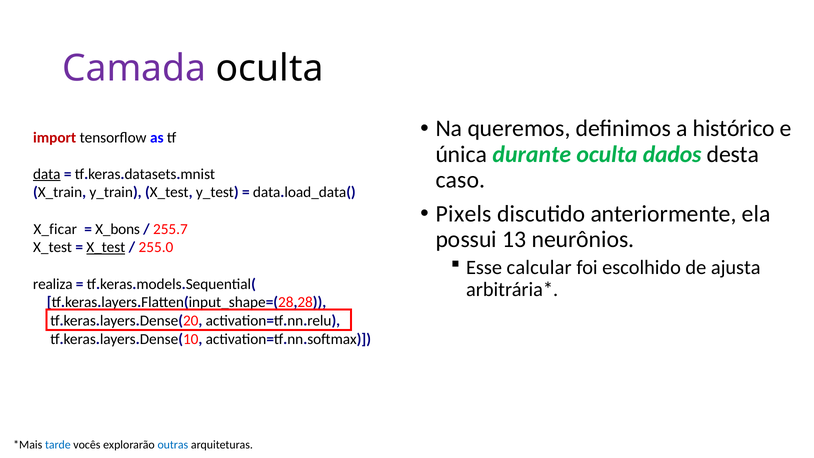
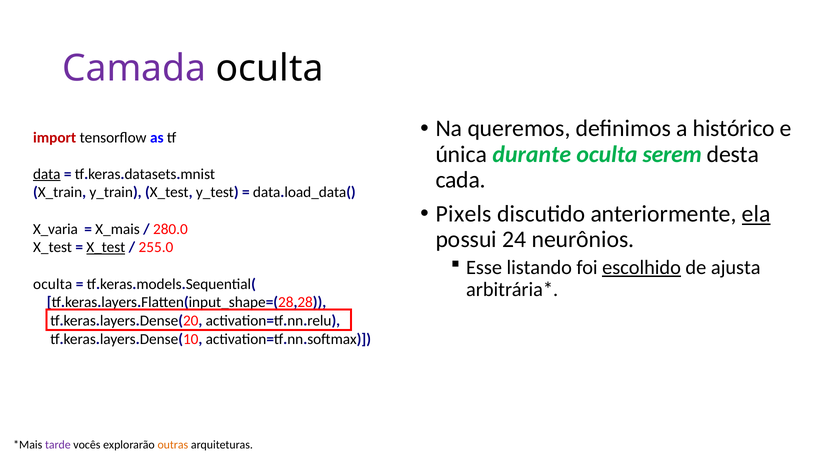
dados: dados -> serem
caso: caso -> cada
ela underline: none -> present
X_ficar: X_ficar -> X_varia
X_bons: X_bons -> X_mais
255.7: 255.7 -> 280.0
13: 13 -> 24
calcular: calcular -> listando
escolhido underline: none -> present
realiza at (53, 284): realiza -> oculta
tarde colour: blue -> purple
outras colour: blue -> orange
